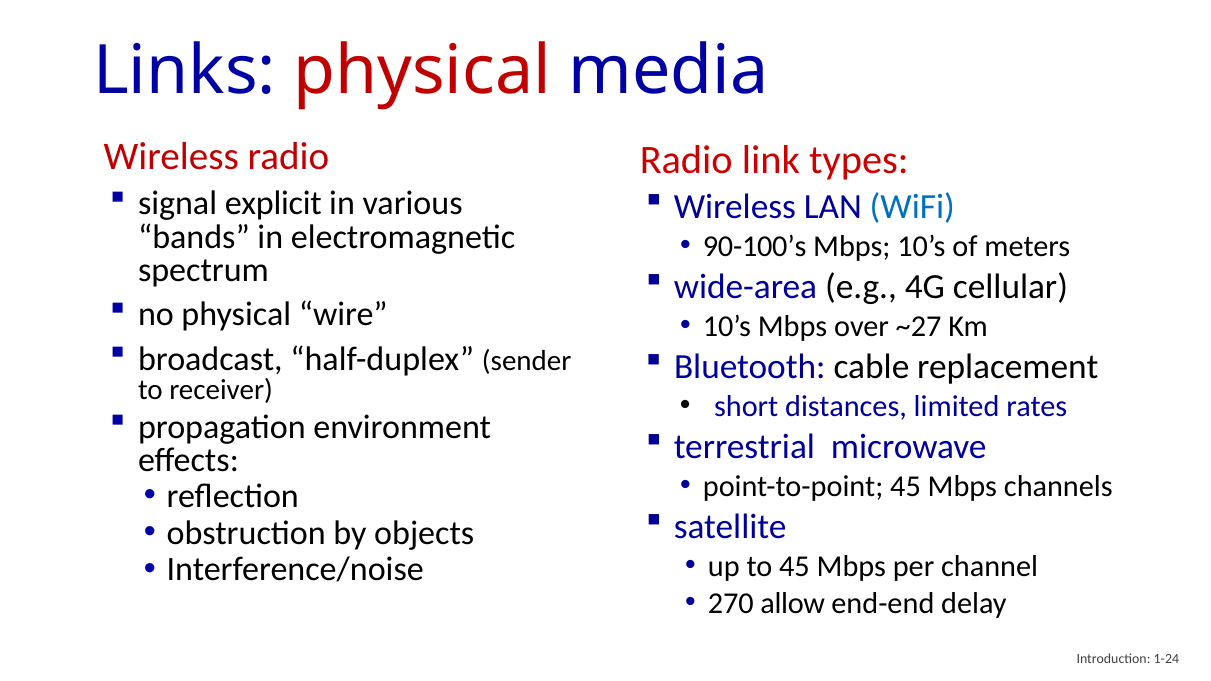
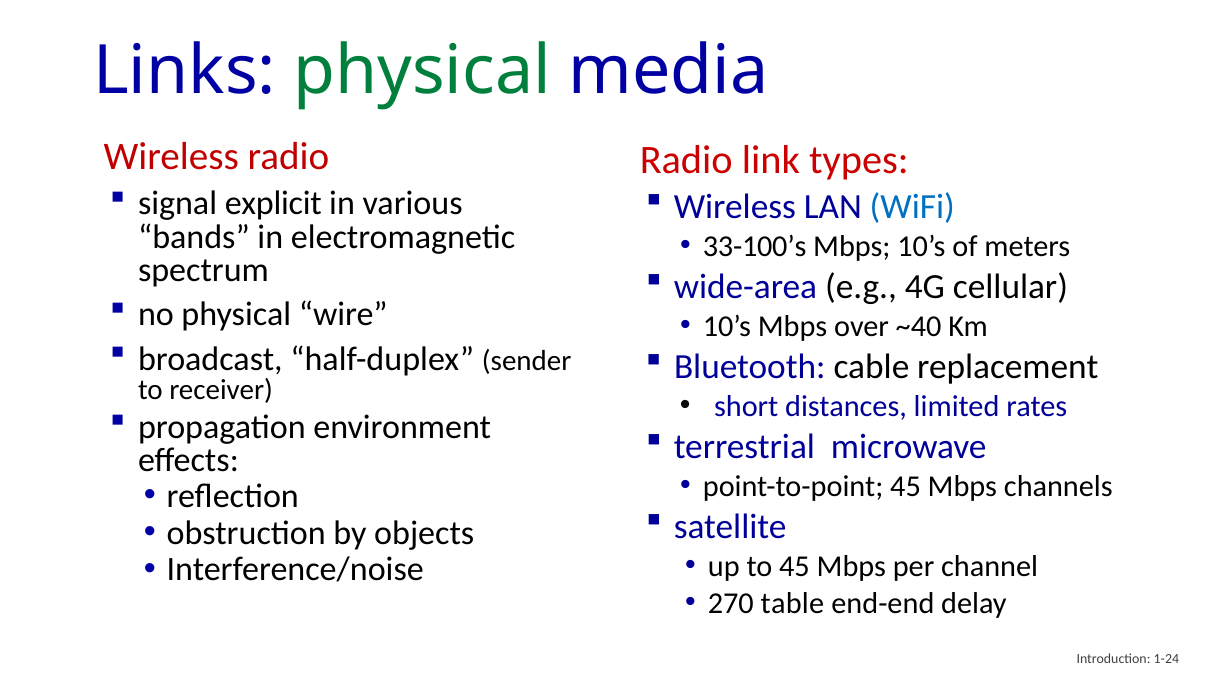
physical at (422, 71) colour: red -> green
90-100’s: 90-100’s -> 33-100’s
~27: ~27 -> ~40
allow: allow -> table
